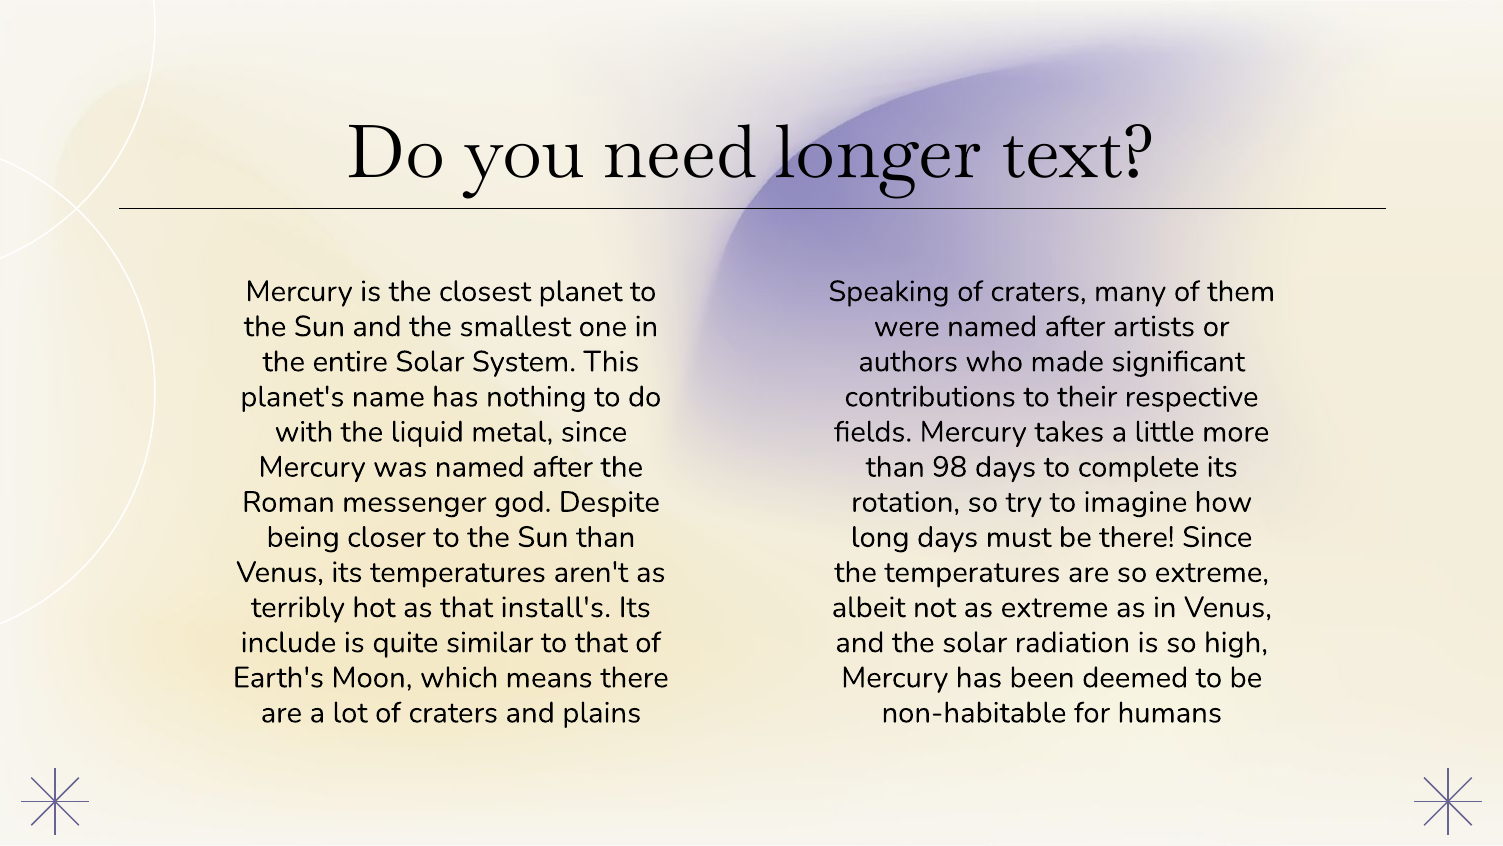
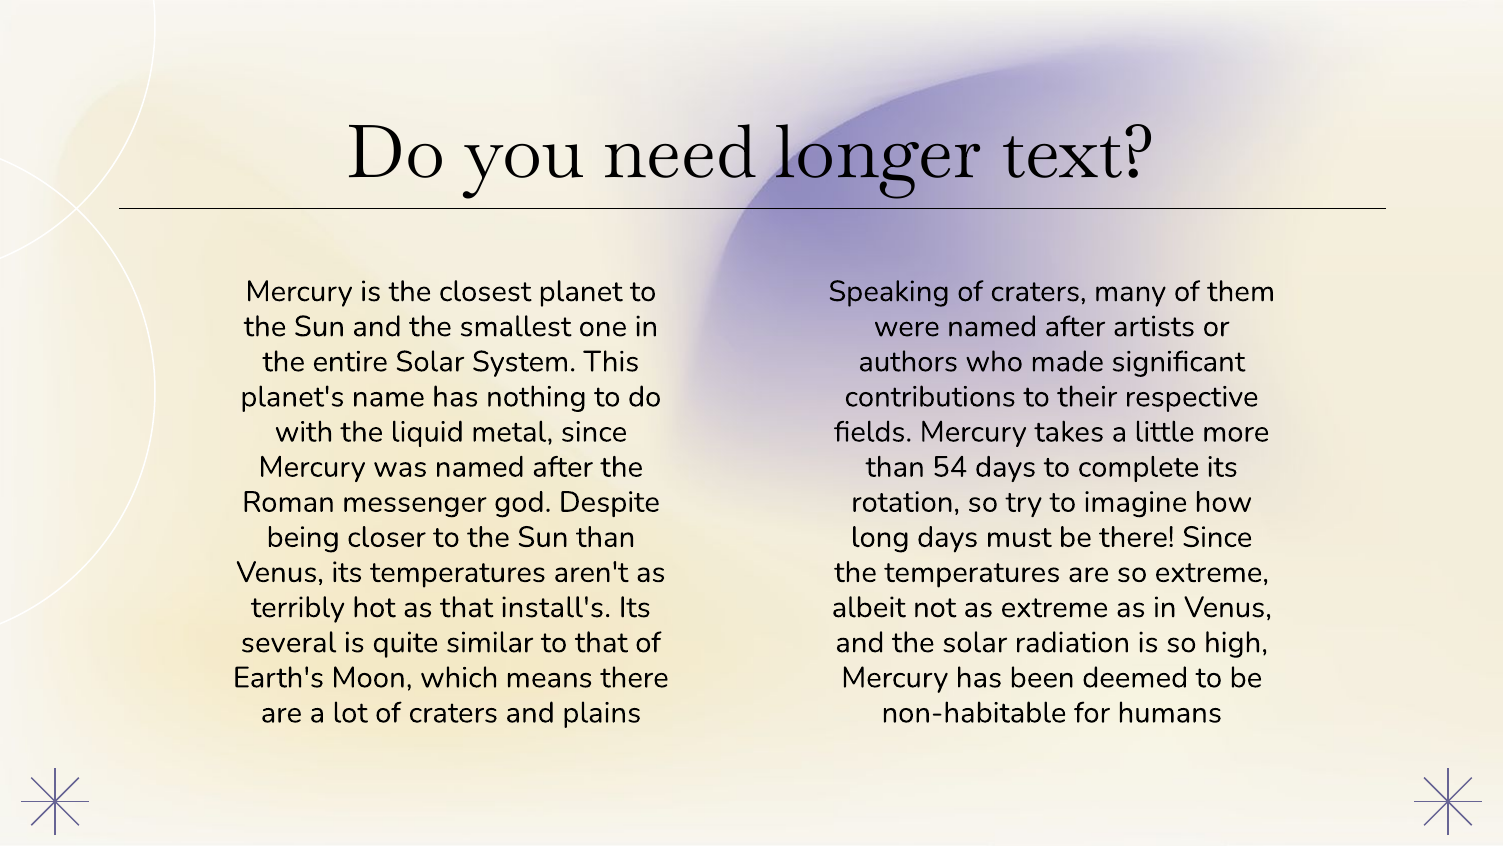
98: 98 -> 54
include: include -> several
